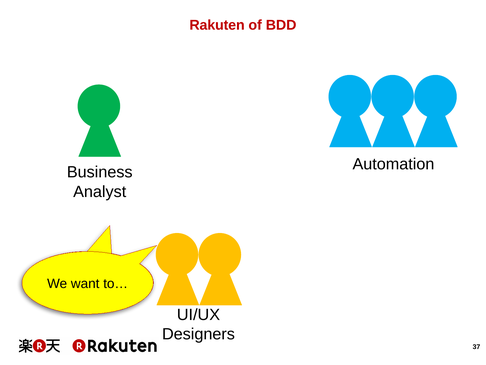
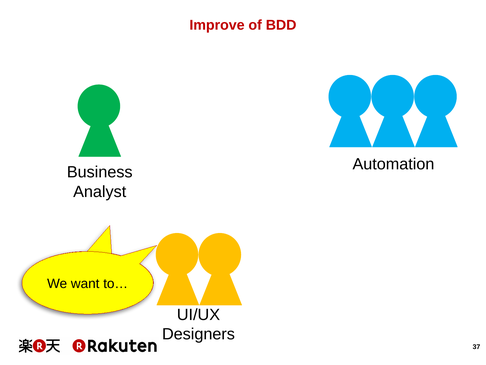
Rakuten: Rakuten -> Improve
